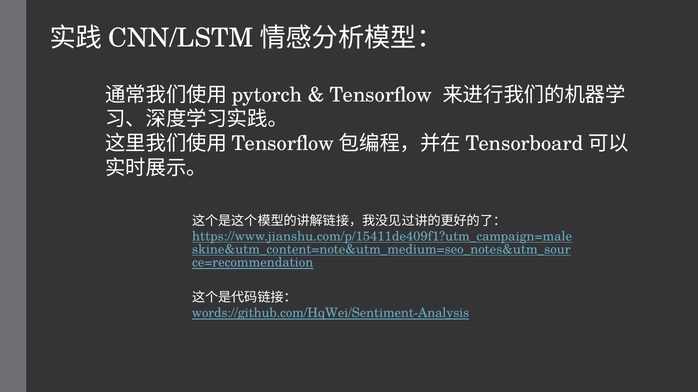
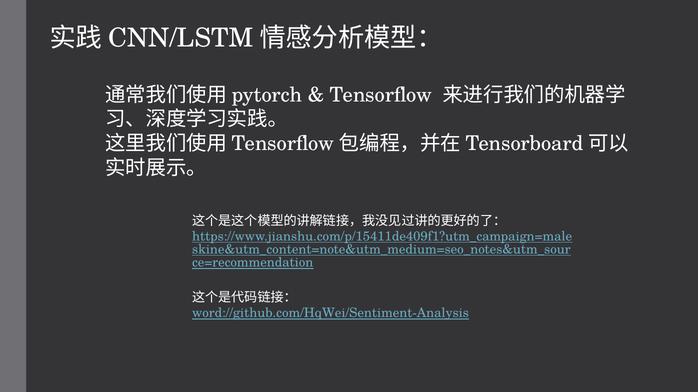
words://github.com/HqWei/Sentiment-Analysis: words://github.com/HqWei/Sentiment-Analysis -> word://github.com/HqWei/Sentiment-Analysis
